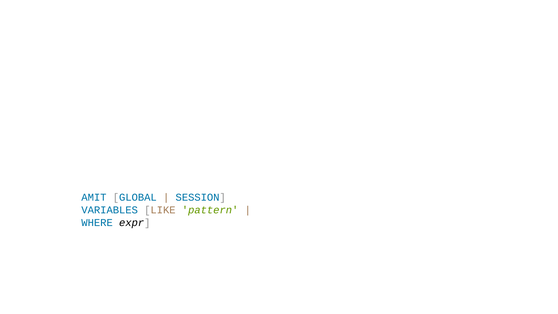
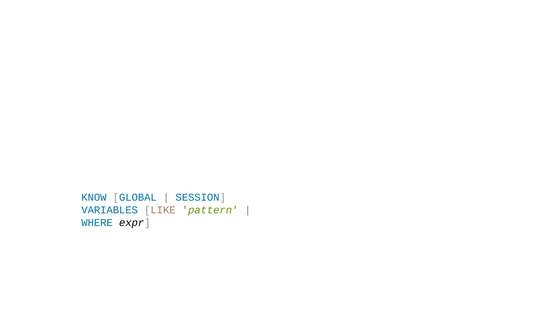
AMIT: AMIT -> KNOW
